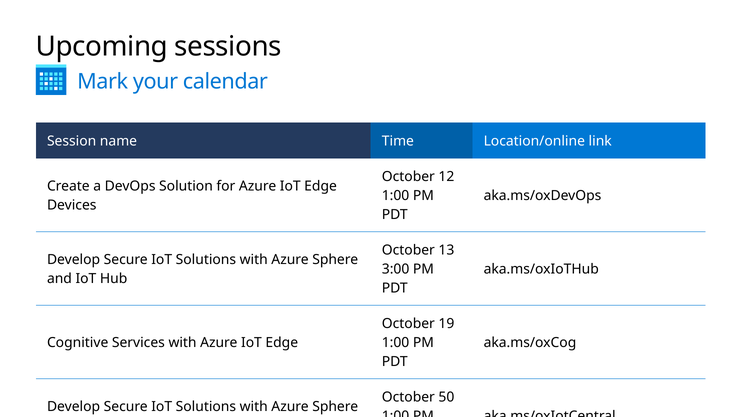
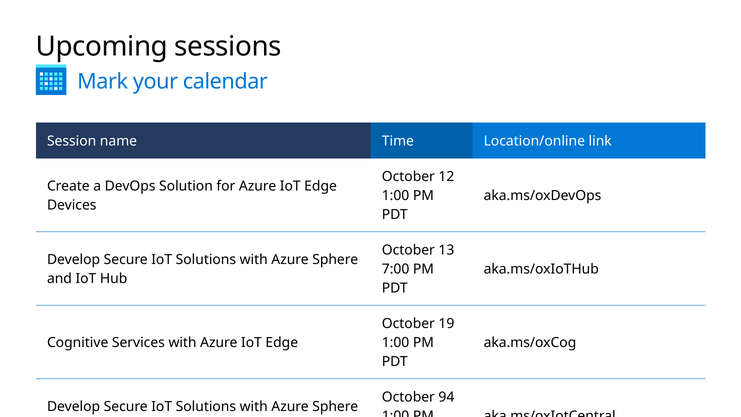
3:00: 3:00 -> 7:00
50: 50 -> 94
